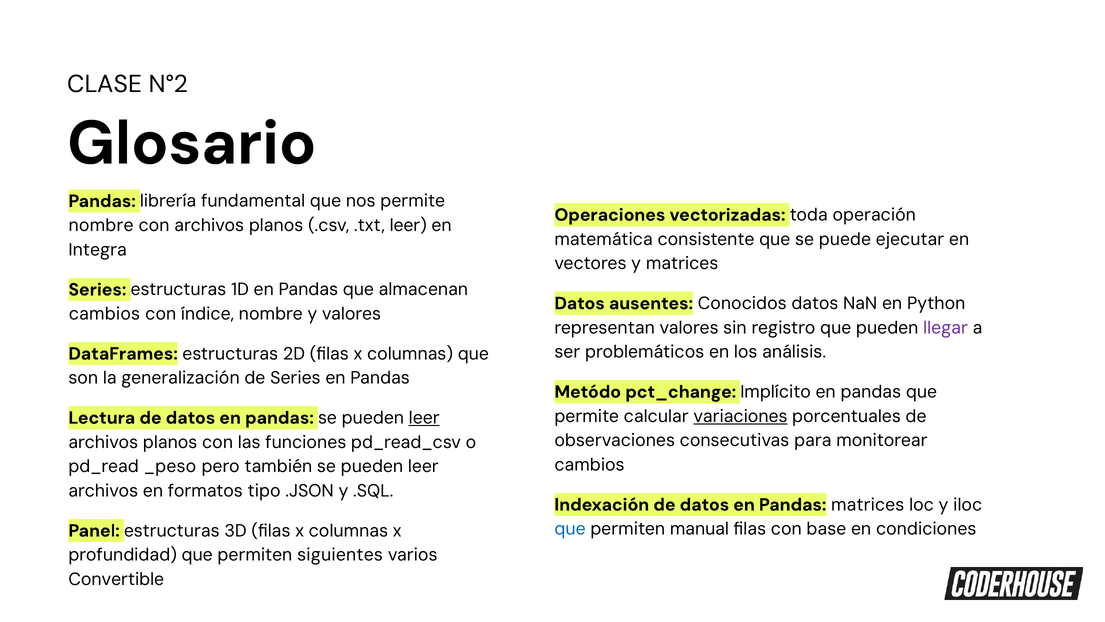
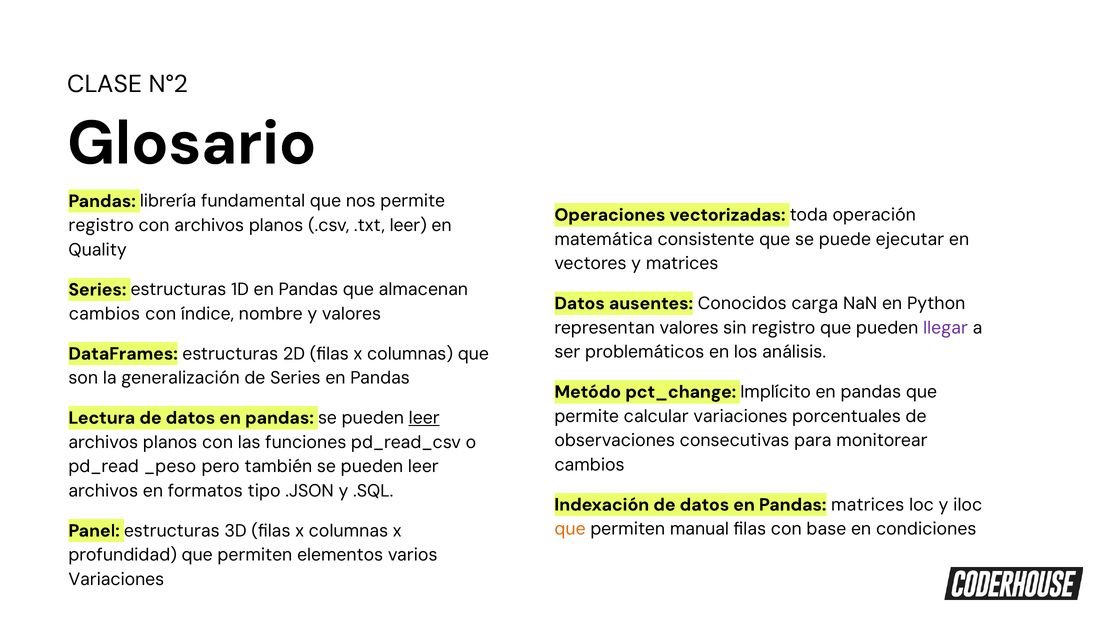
nombre at (101, 225): nombre -> registro
Integra: Integra -> Quality
Conocidos datos: datos -> carga
variaciones at (740, 416) underline: present -> none
que at (570, 529) colour: blue -> orange
siguientes: siguientes -> elementos
Convertible at (116, 579): Convertible -> Variaciones
